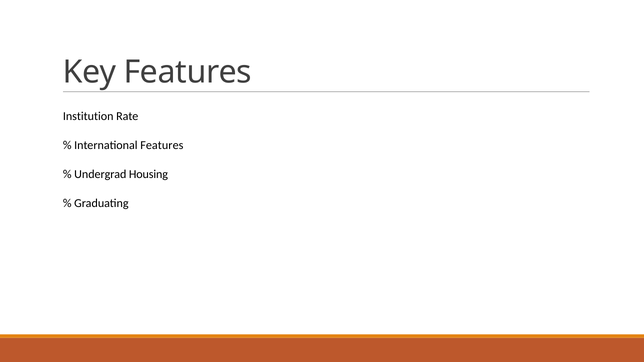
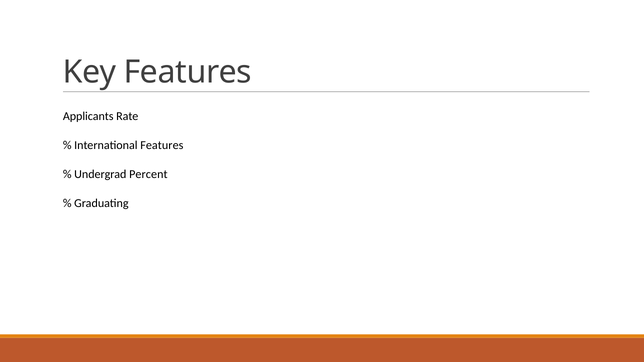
Institution: Institution -> Applicants
Housing: Housing -> Percent
